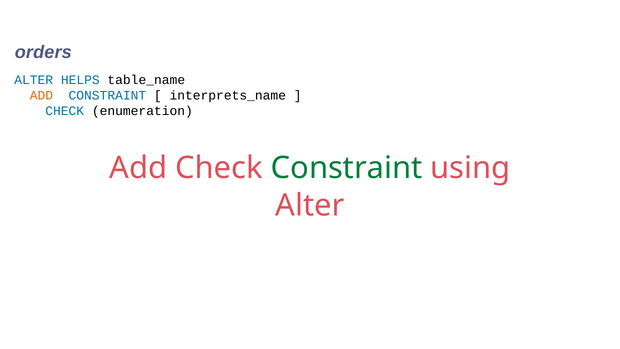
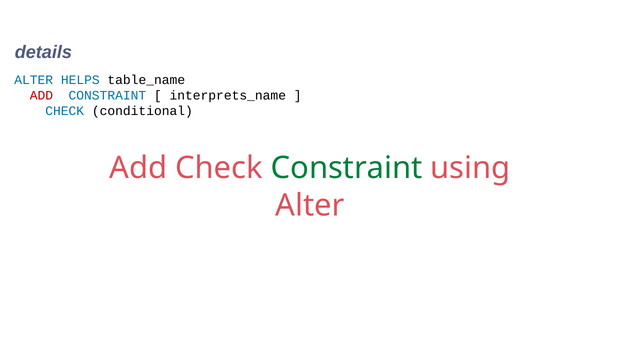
orders: orders -> details
ADD at (41, 95) colour: orange -> red
enumeration: enumeration -> conditional
